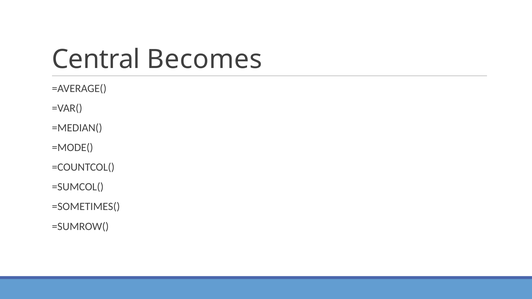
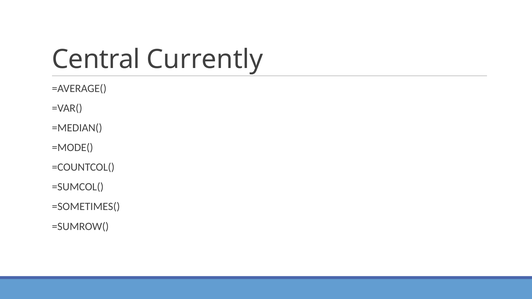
Becomes: Becomes -> Currently
